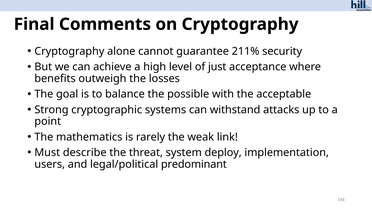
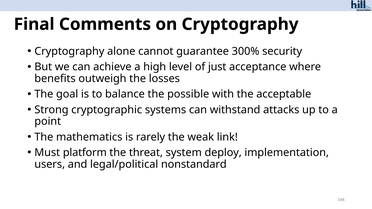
211%: 211% -> 300%
describe: describe -> platform
predominant: predominant -> nonstandard
